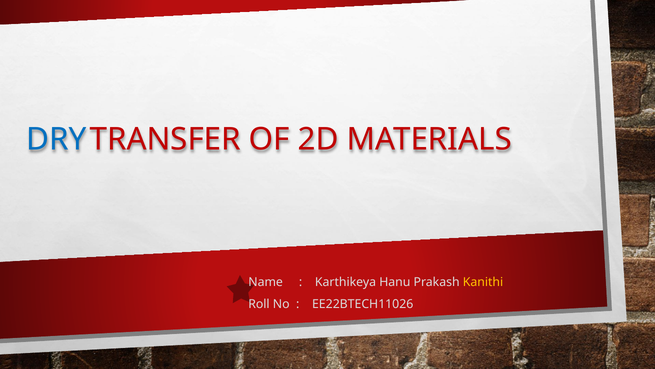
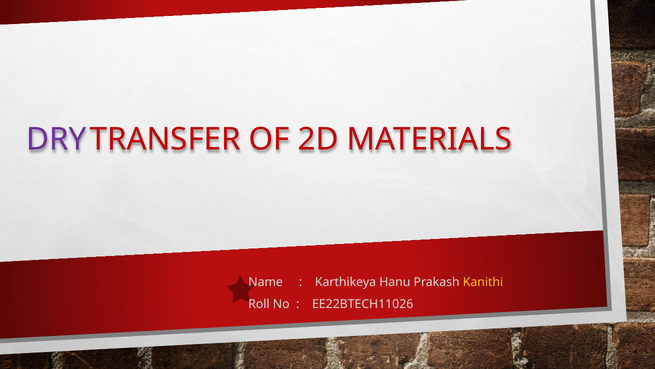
DRY colour: blue -> purple
